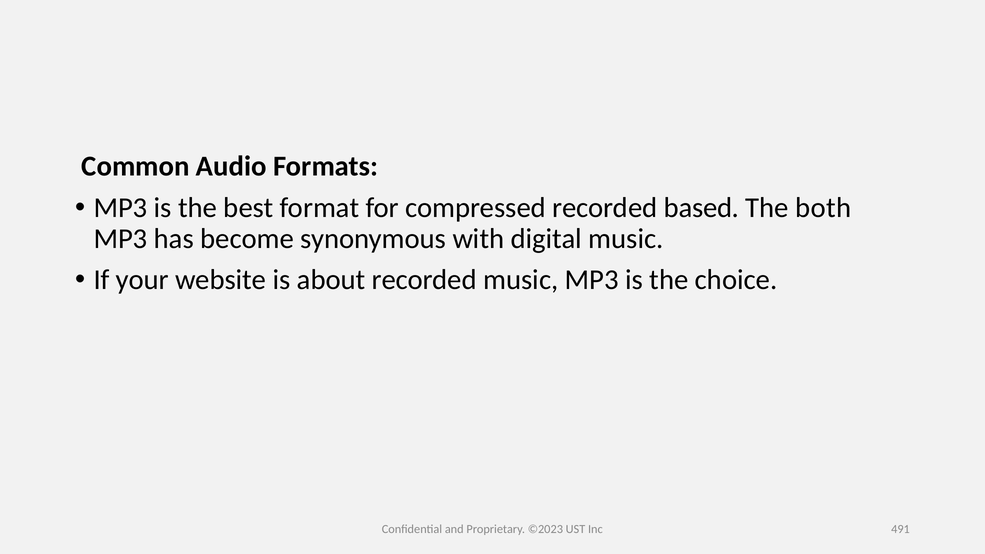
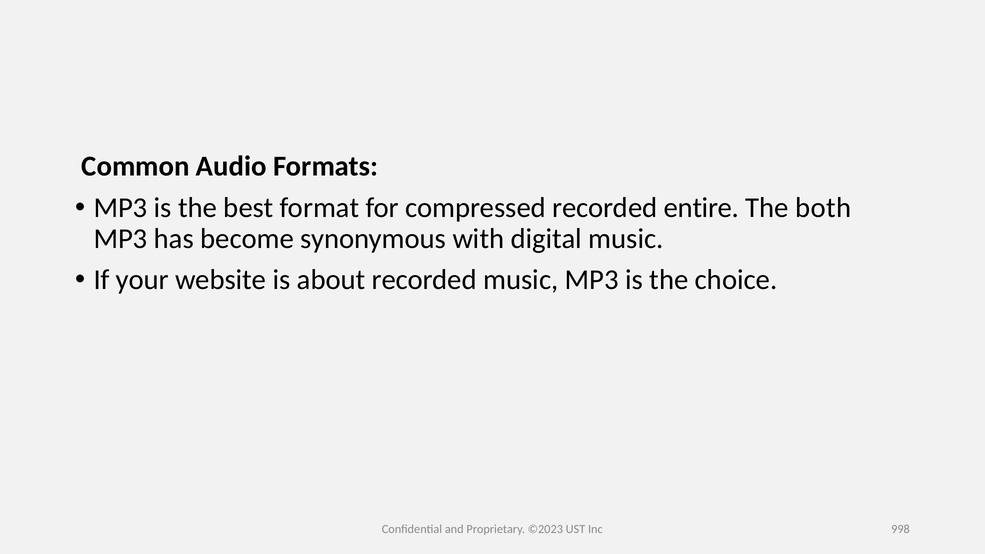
based: based -> entire
491: 491 -> 998
